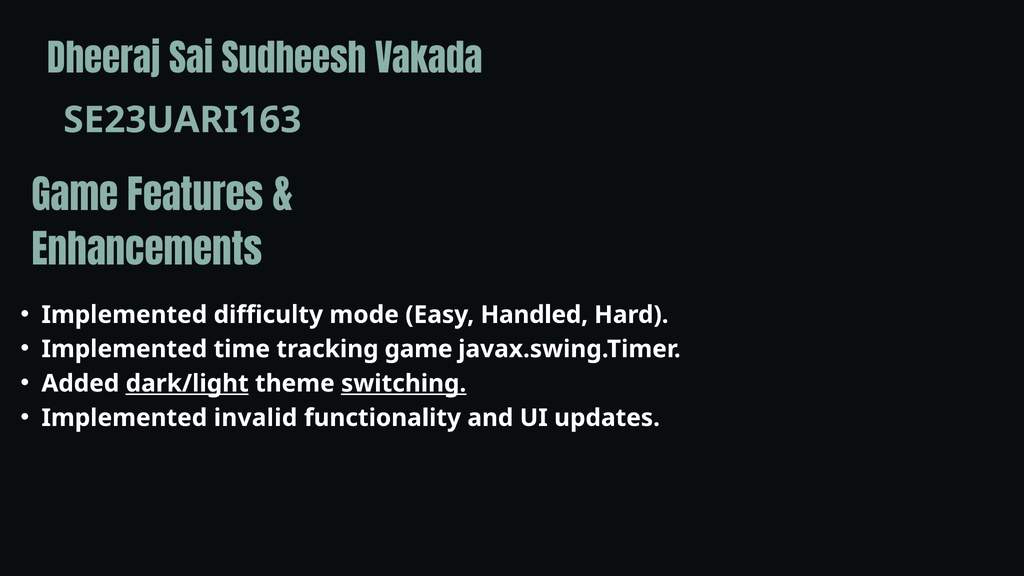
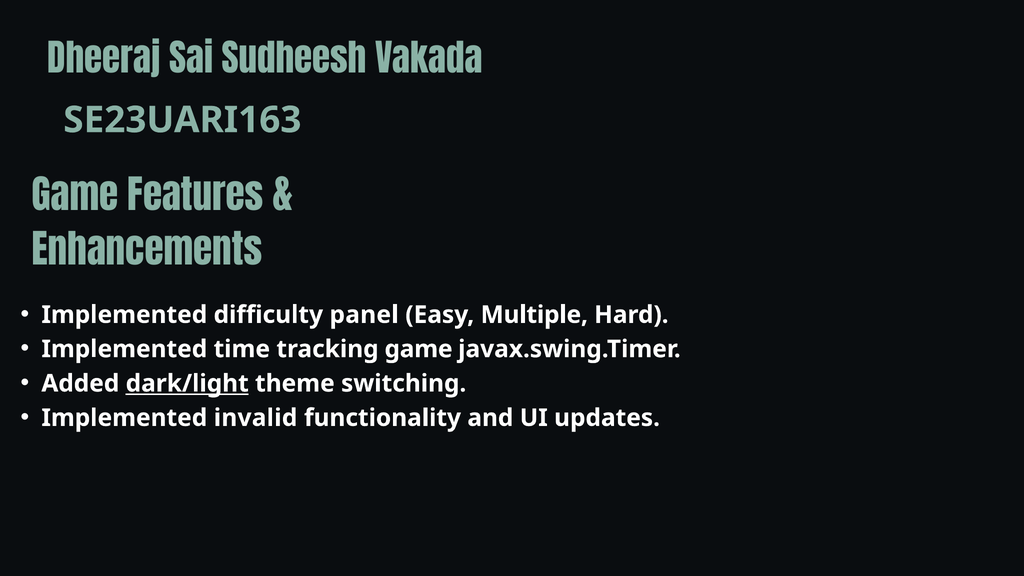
mode: mode -> panel
Handled: Handled -> Multiple
switching underline: present -> none
